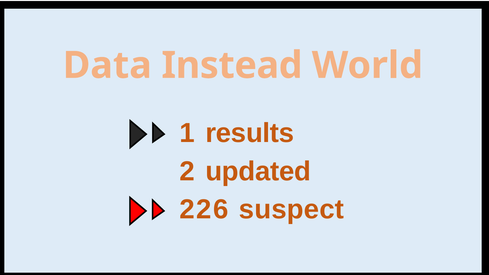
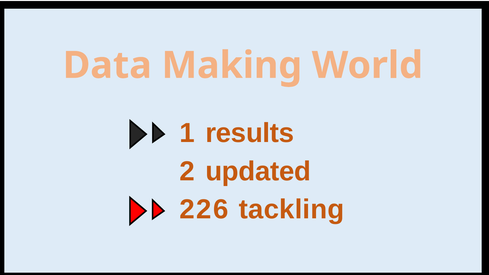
Instead: Instead -> Making
suspect: suspect -> tackling
